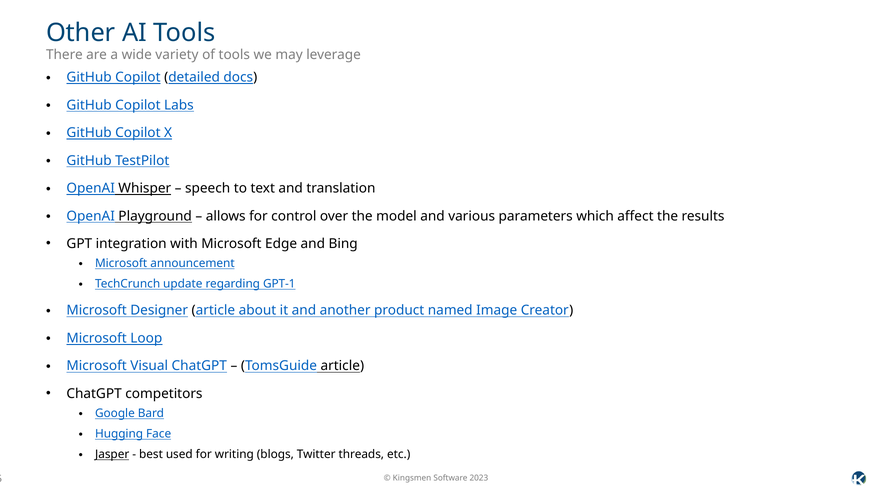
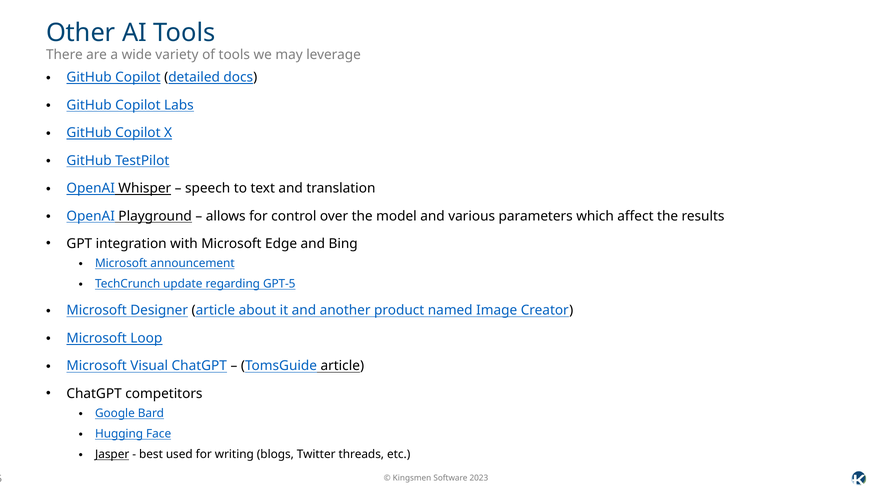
GPT-1: GPT-1 -> GPT-5
